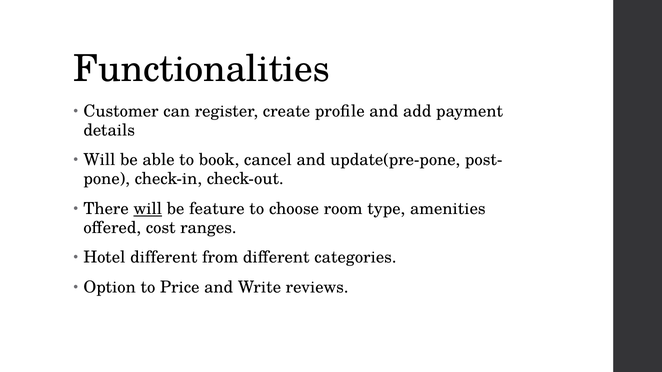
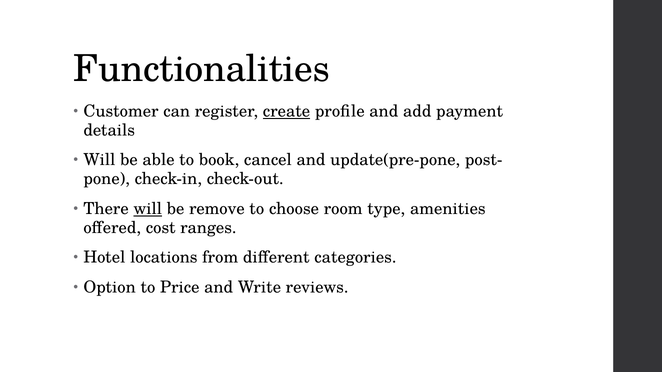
create underline: none -> present
feature: feature -> remove
Hotel different: different -> locations
